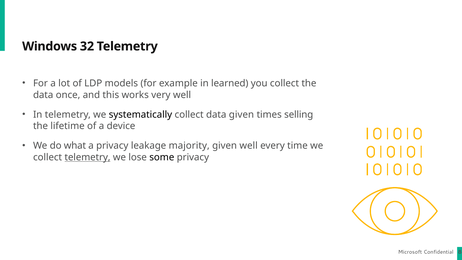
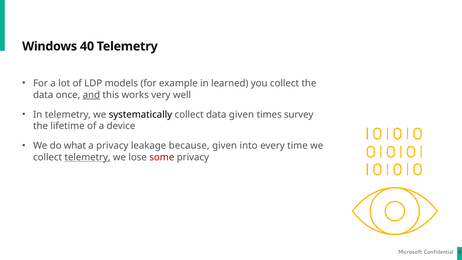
32: 32 -> 40
and underline: none -> present
selling: selling -> survey
majority: majority -> because
given well: well -> into
some colour: black -> red
